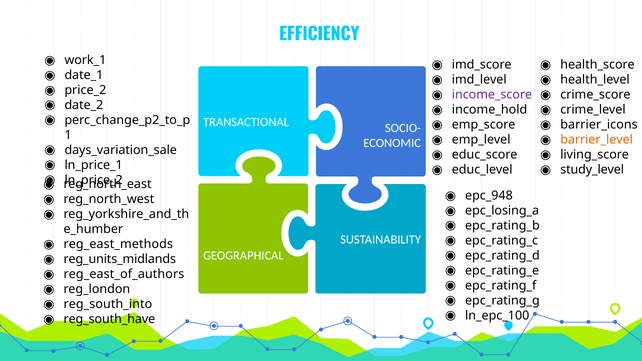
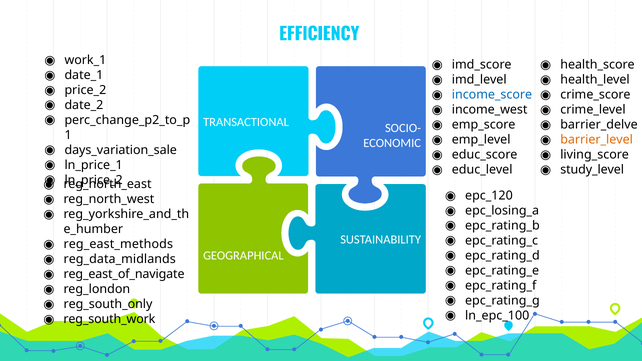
income_score colour: purple -> blue
income_hold: income_hold -> income_west
barrier_icons: barrier_icons -> barrier_delve
epc_948: epc_948 -> epc_120
reg_units_midlands: reg_units_midlands -> reg_data_midlands
reg_east_of_authors: reg_east_of_authors -> reg_east_of_navigate
reg_south_into: reg_south_into -> reg_south_only
reg_south_have: reg_south_have -> reg_south_work
